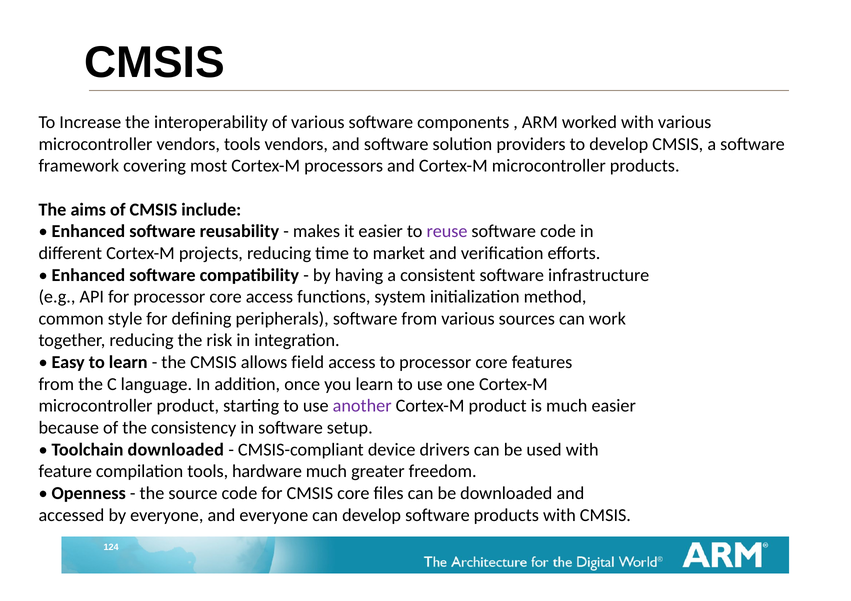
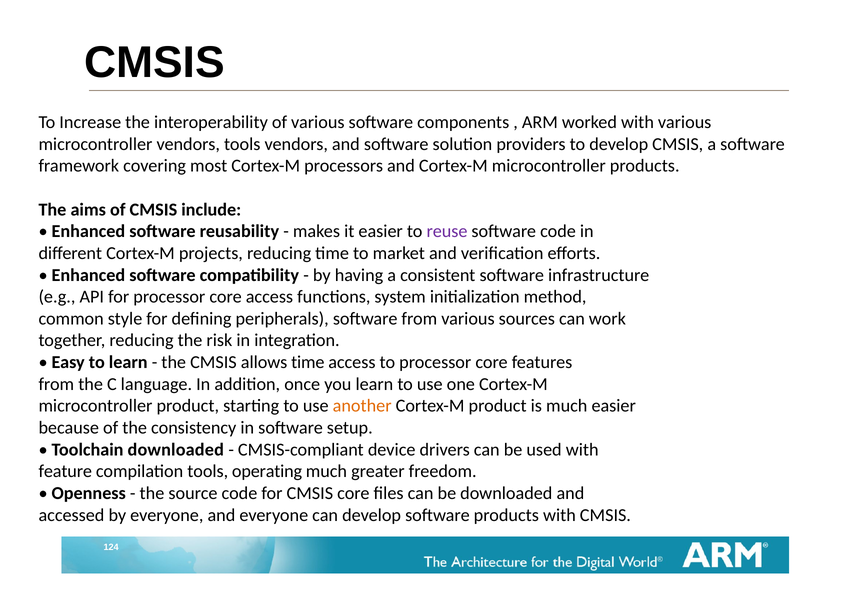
allows field: field -> time
another colour: purple -> orange
hardware: hardware -> operating
